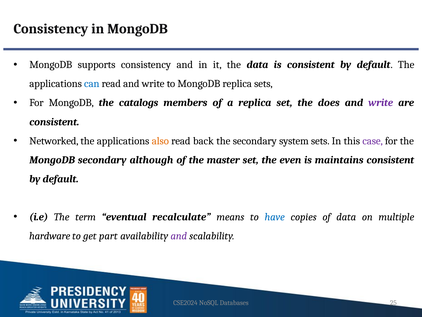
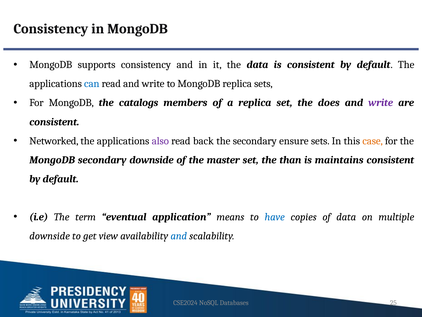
also colour: orange -> purple
system: system -> ensure
case colour: purple -> orange
secondary although: although -> downside
even: even -> than
recalculate: recalculate -> application
hardware at (50, 236): hardware -> downside
part: part -> view
and at (179, 236) colour: purple -> blue
